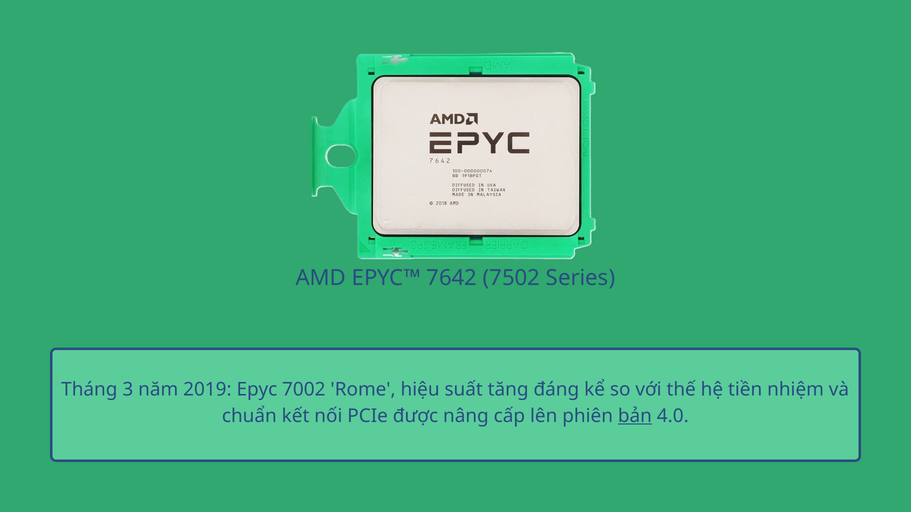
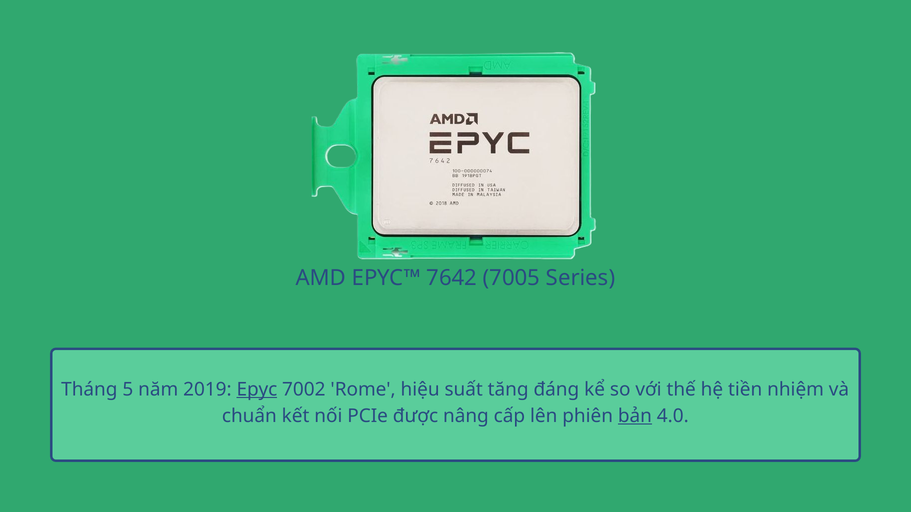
7502: 7502 -> 7005
3: 3 -> 5
Epyc underline: none -> present
